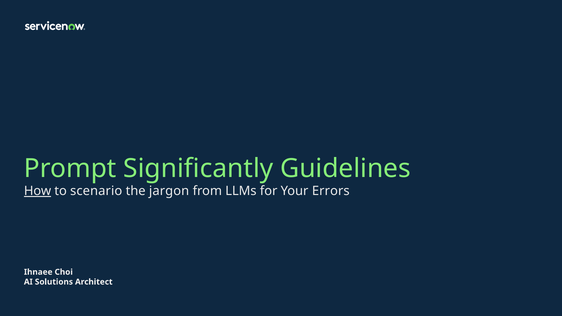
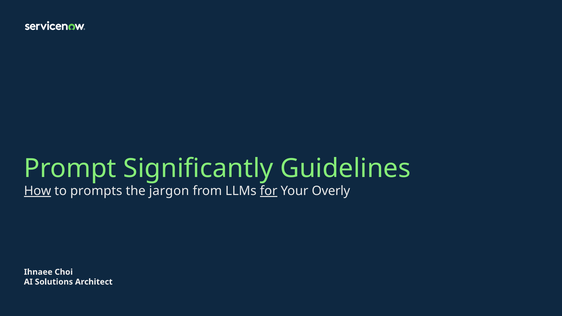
scenario: scenario -> prompts
for underline: none -> present
Errors: Errors -> Overly
